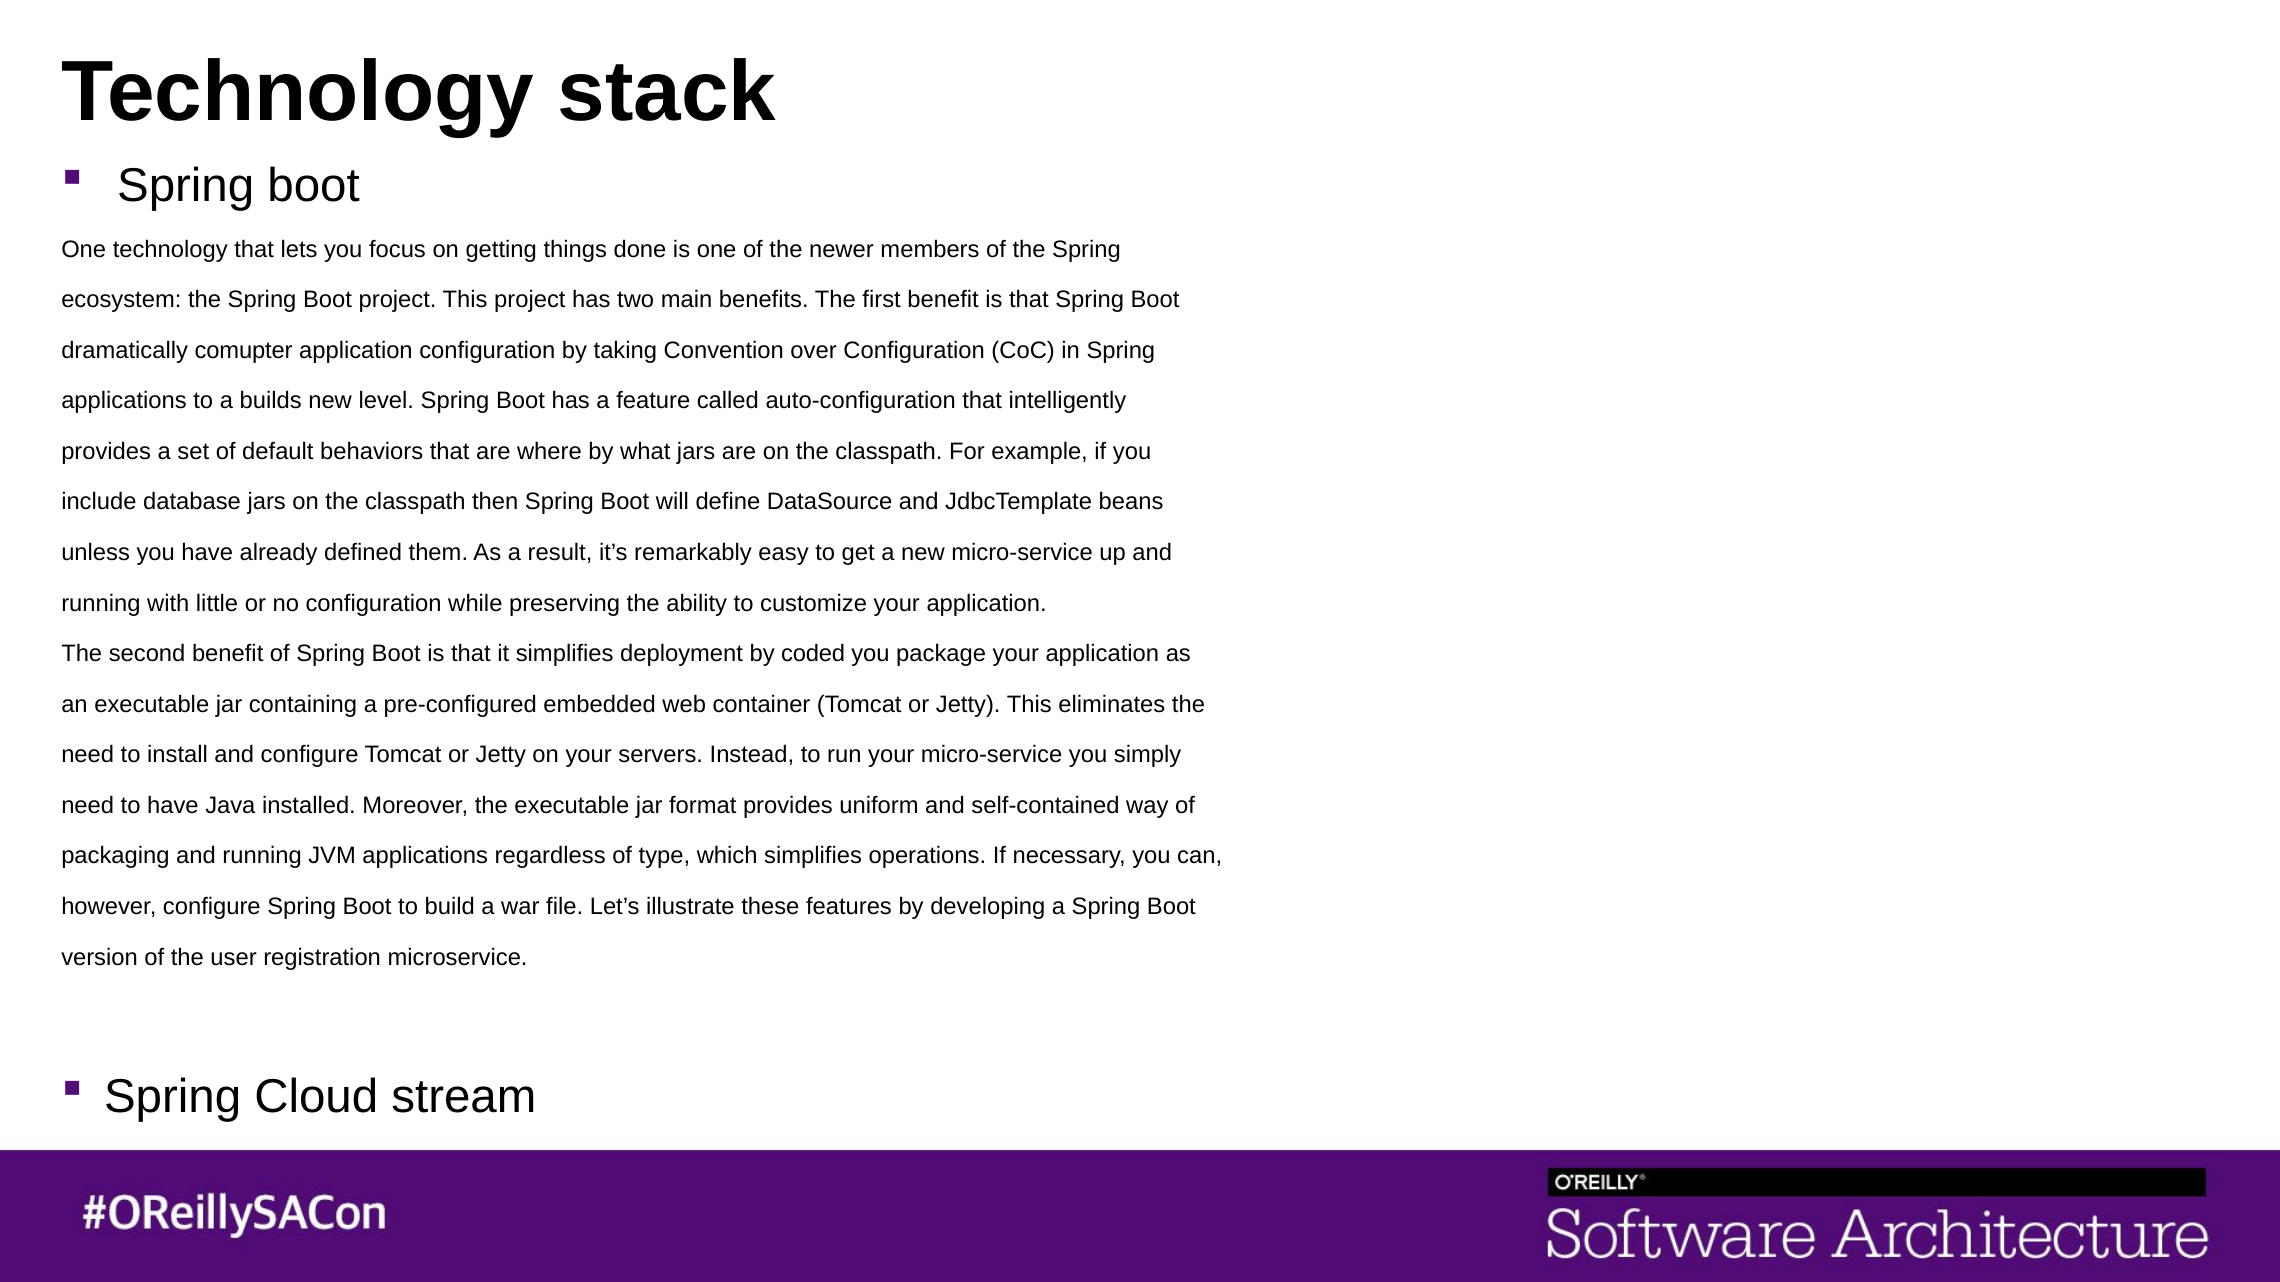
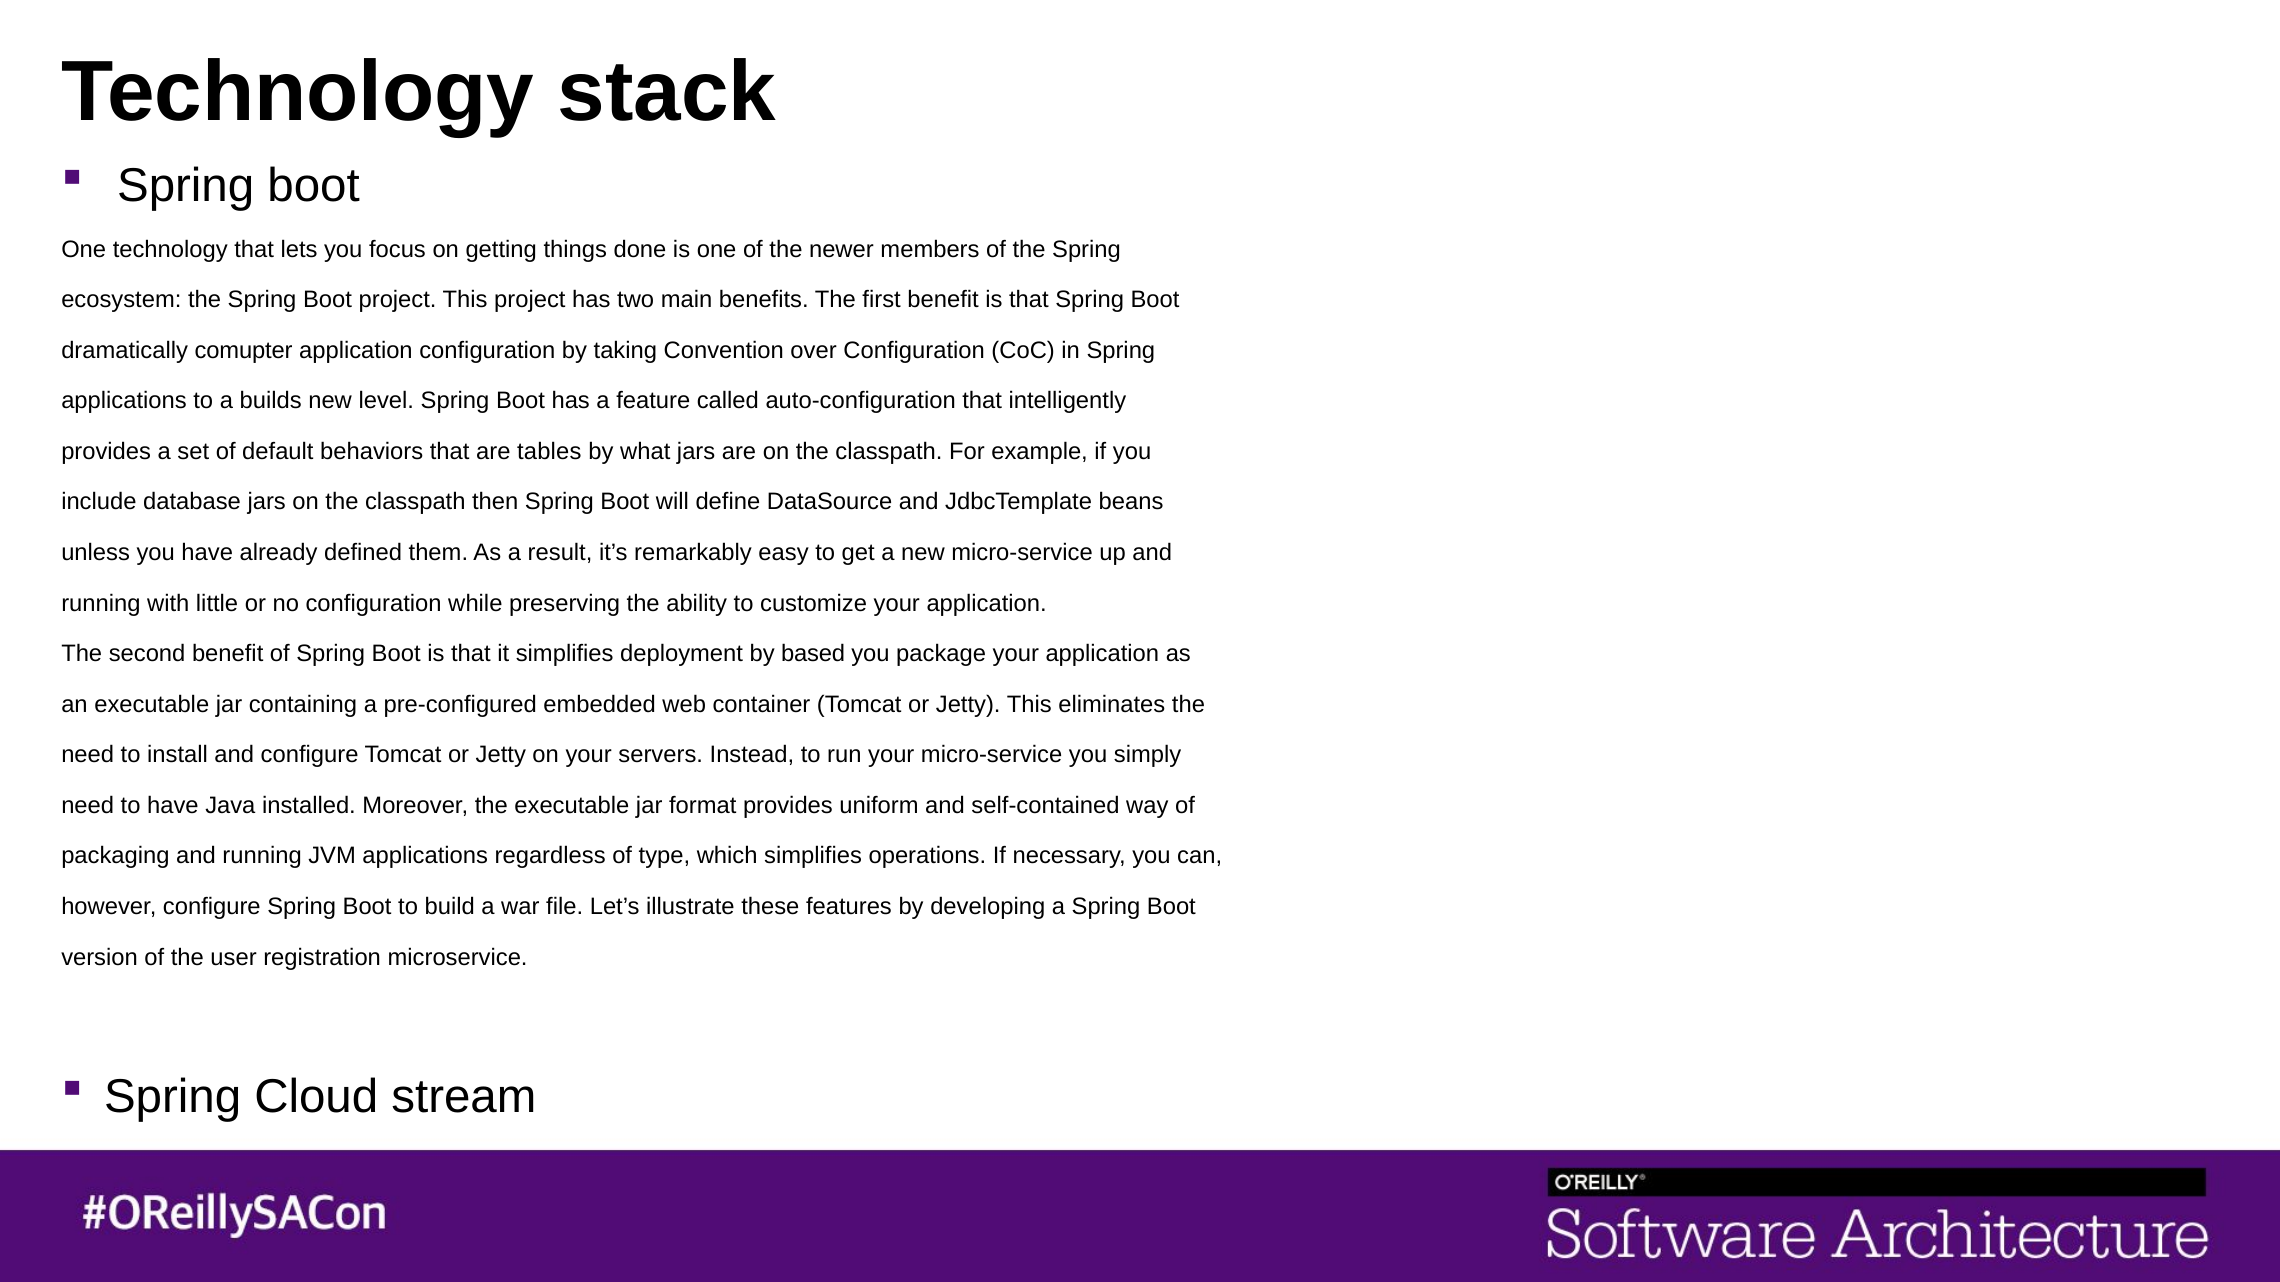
where: where -> tables
coded: coded -> based
